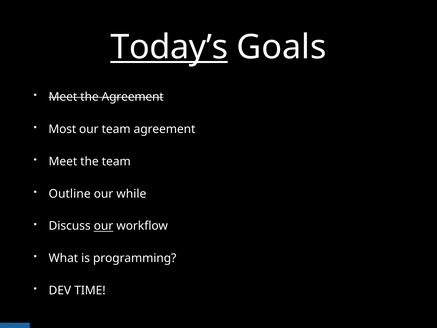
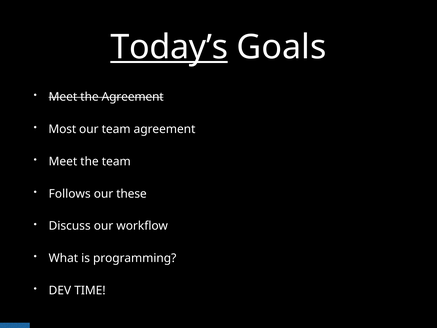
Outline: Outline -> Follows
while: while -> these
our at (104, 226) underline: present -> none
